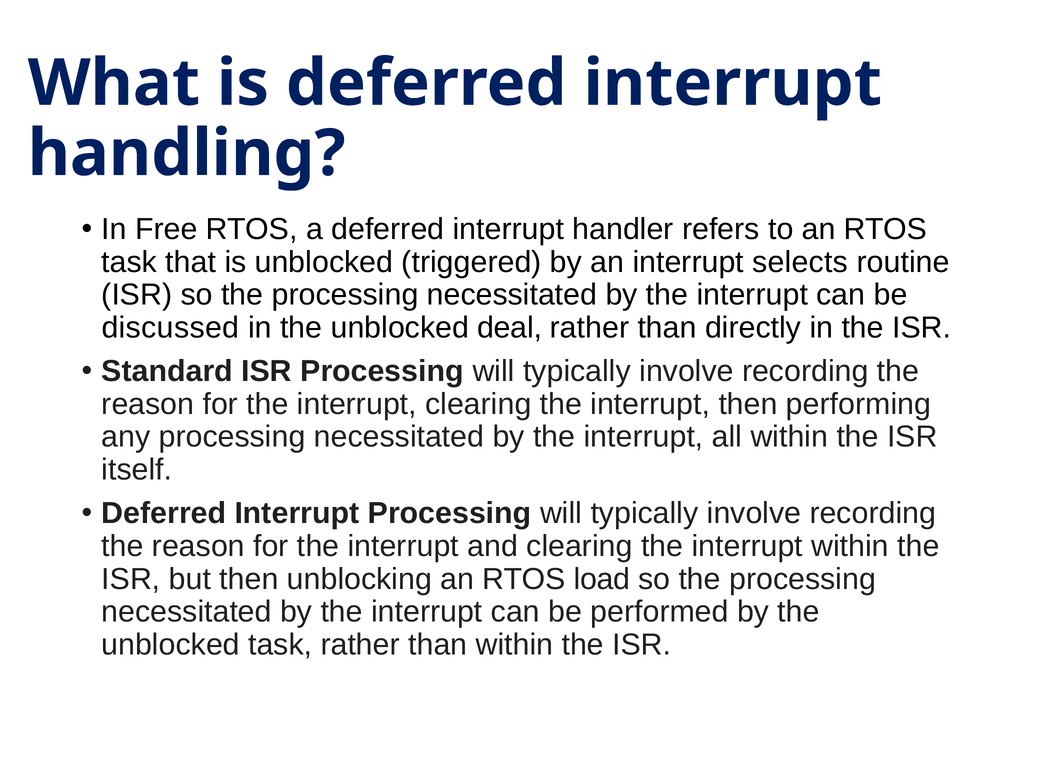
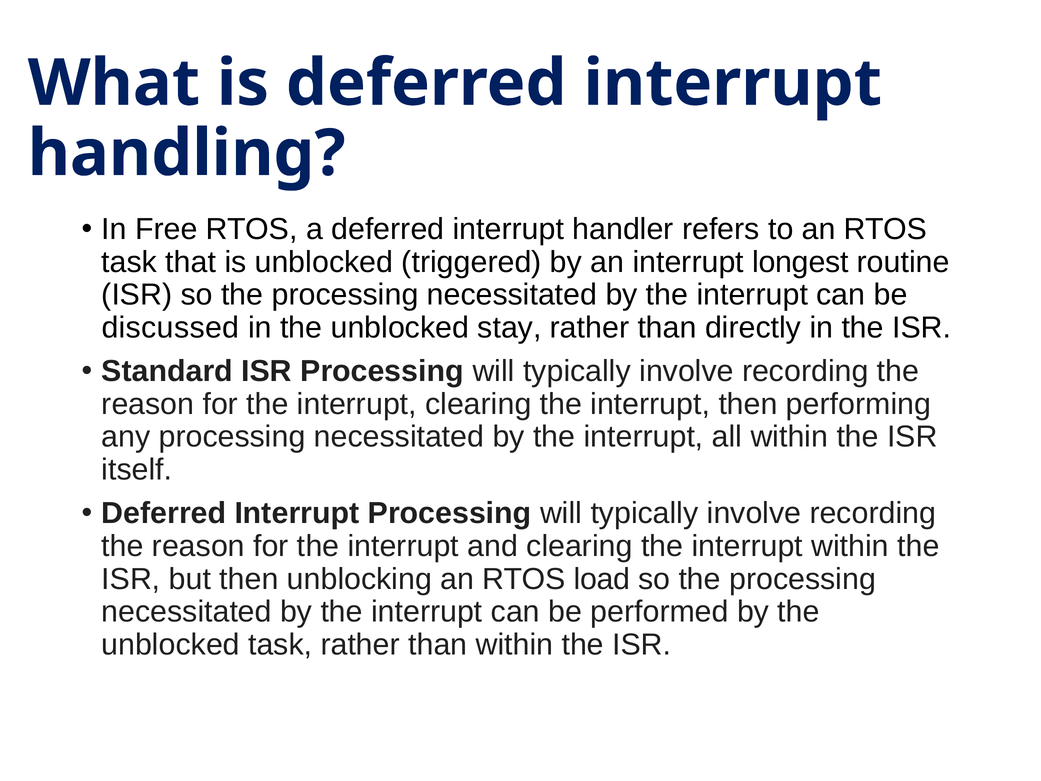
selects: selects -> longest
deal: deal -> stay
